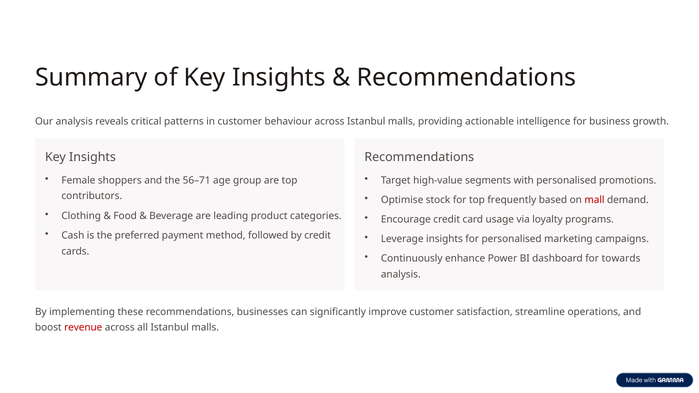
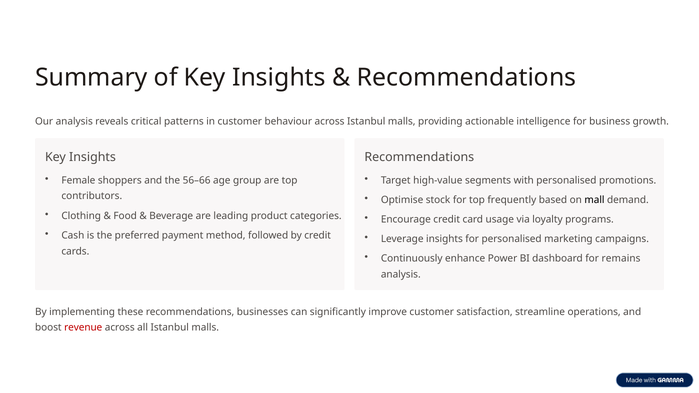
56–71: 56–71 -> 56–66
mall colour: red -> black
towards: towards -> remains
